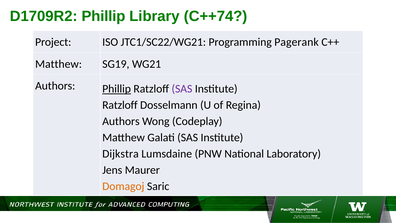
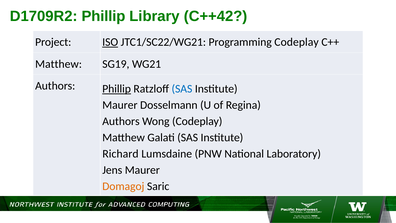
C++74: C++74 -> C++42
ISO underline: none -> present
Programming Pagerank: Pagerank -> Codeplay
SAS at (182, 89) colour: purple -> blue
Ratzloff at (120, 105): Ratzloff -> Maurer
Dijkstra: Dijkstra -> Richard
